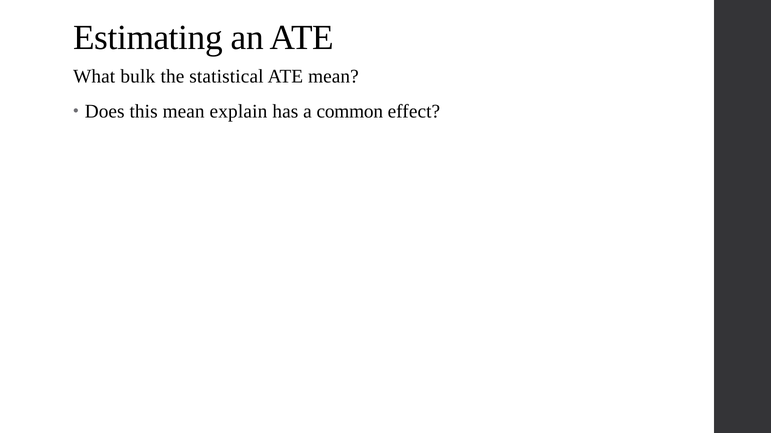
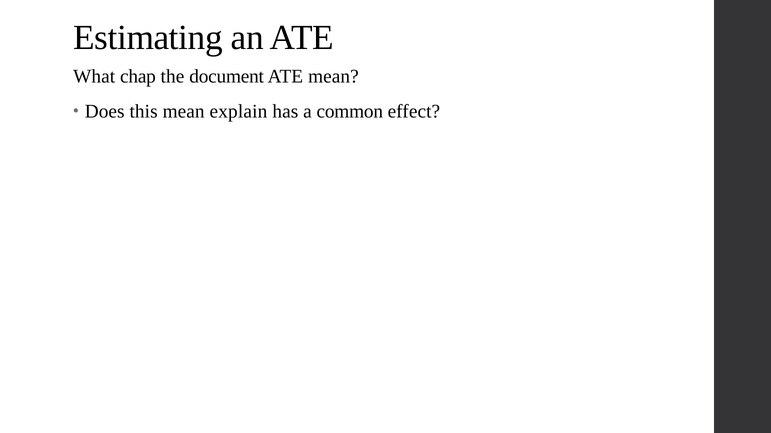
bulk: bulk -> chap
statistical: statistical -> document
